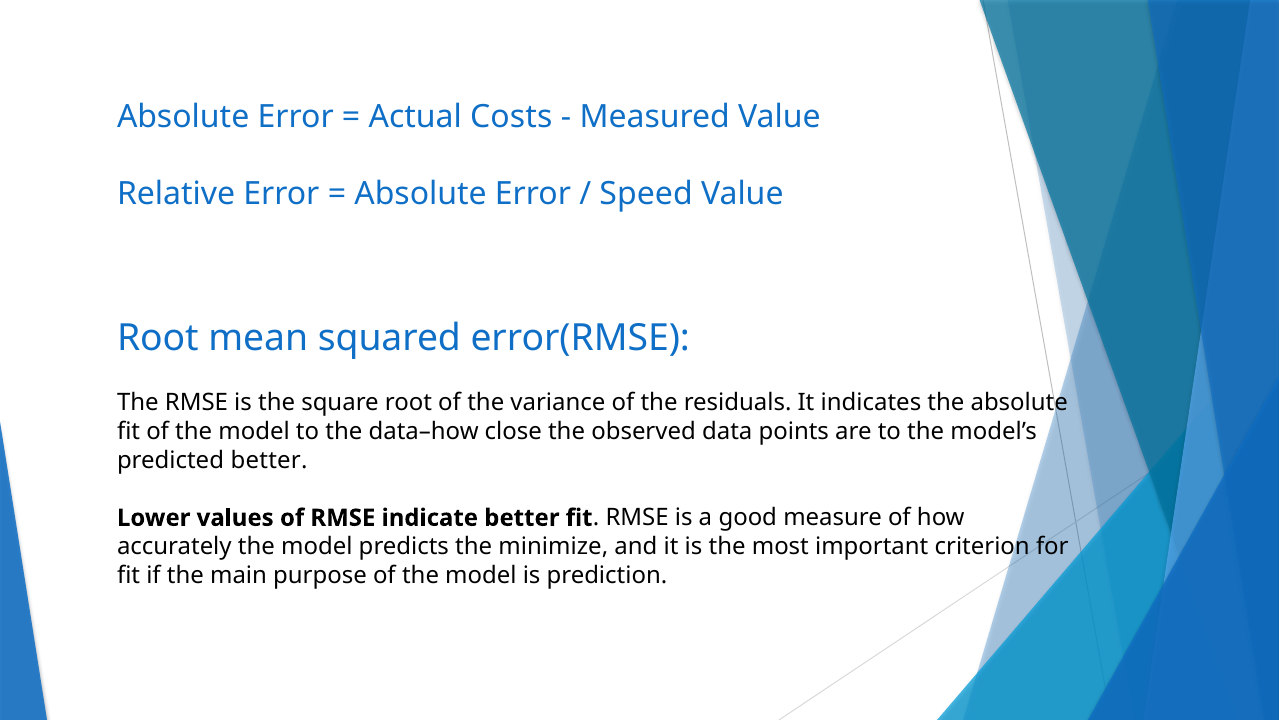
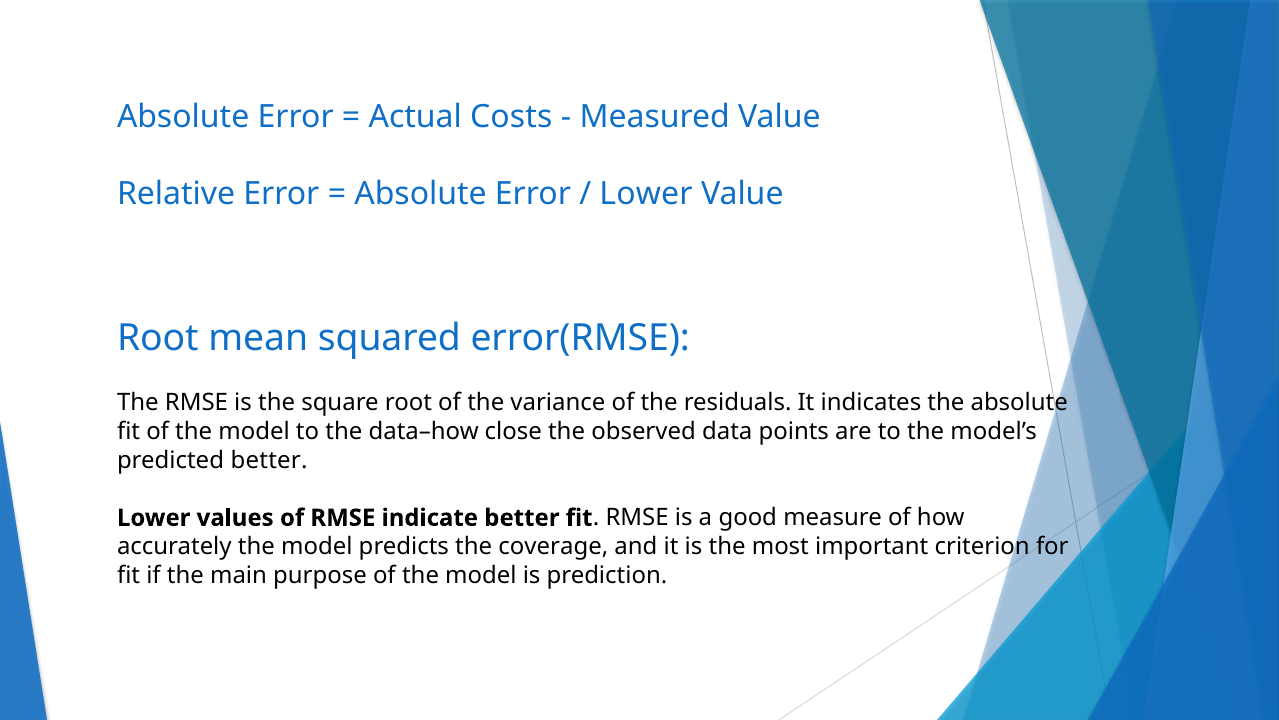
Speed at (646, 193): Speed -> Lower
minimize: minimize -> coverage
